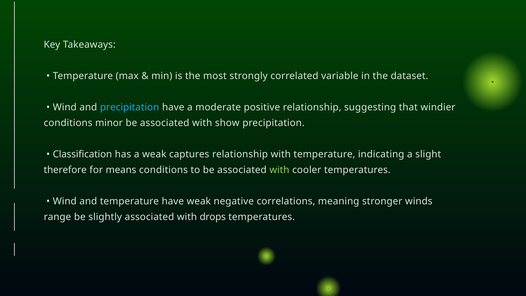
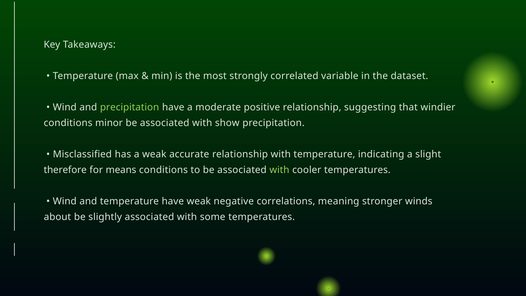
precipitation at (130, 107) colour: light blue -> light green
Classification: Classification -> Misclassified
captures: captures -> accurate
range: range -> about
drops: drops -> some
